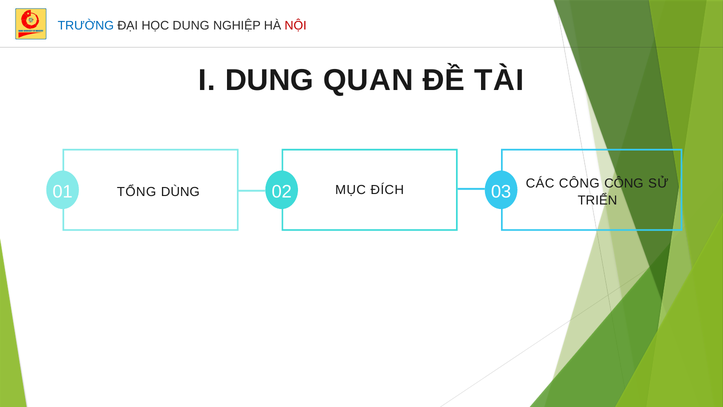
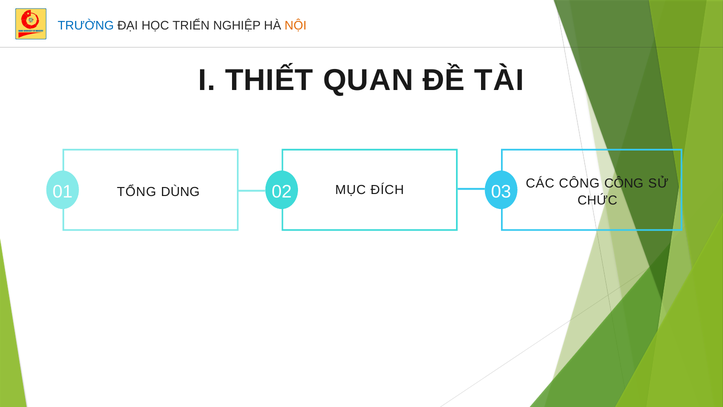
HỌC DUNG: DUNG -> TRIỂN
NỘI colour: red -> orange
I DUNG: DUNG -> THIẾT
TRIỂN: TRIỂN -> CHỨC
